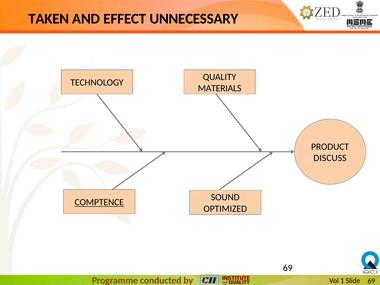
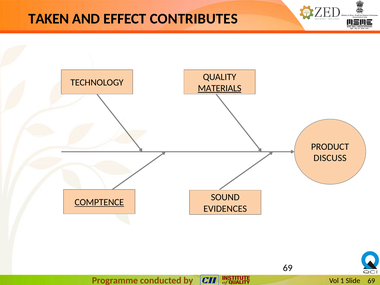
UNNECESSARY: UNNECESSARY -> CONTRIBUTES
MATERIALS underline: none -> present
OPTIMIZED: OPTIMIZED -> EVIDENCES
